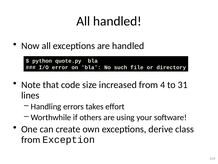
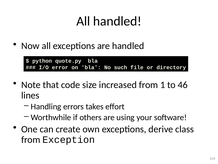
4: 4 -> 1
31: 31 -> 46
